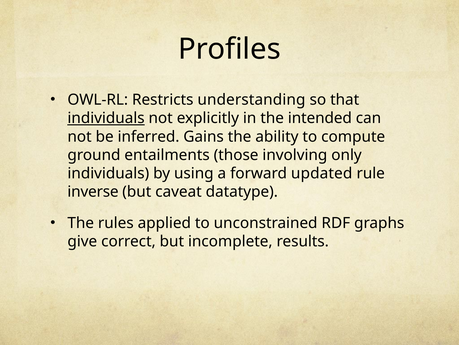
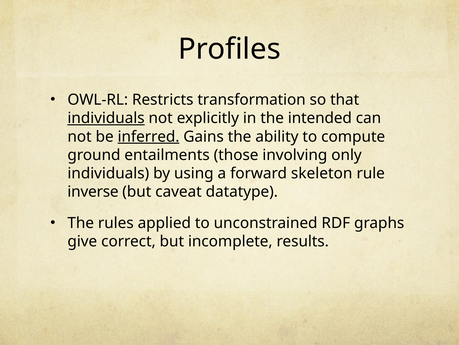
understanding: understanding -> transformation
inferred underline: none -> present
updated: updated -> skeleton
